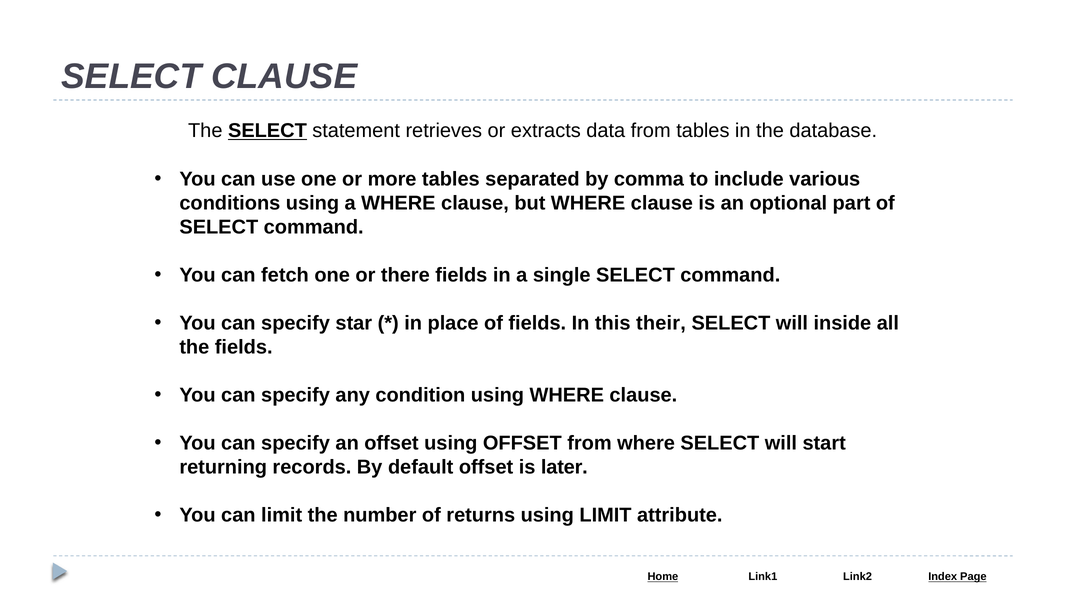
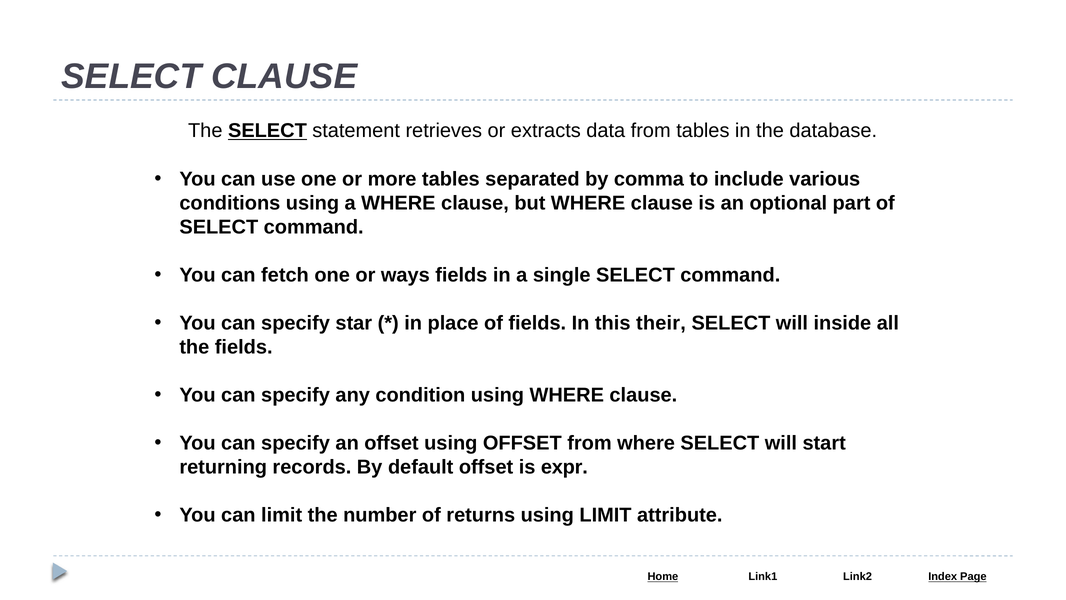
there: there -> ways
later: later -> expr
